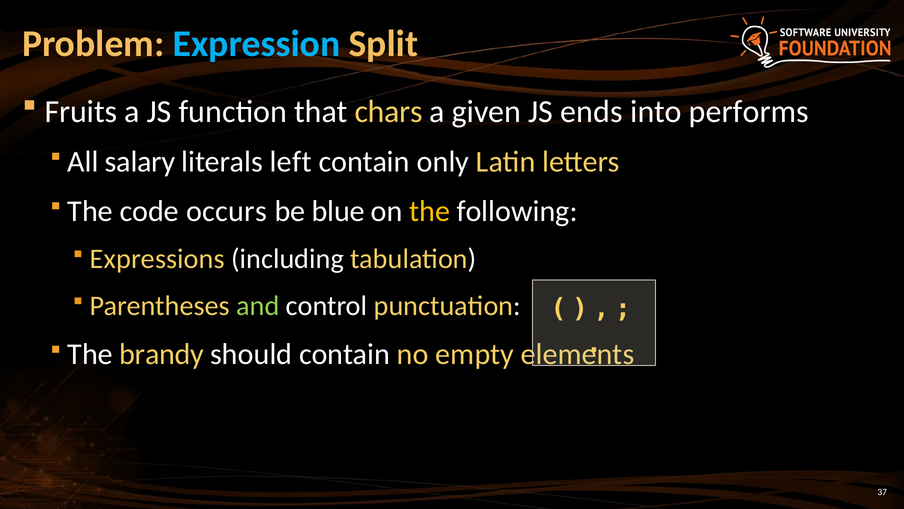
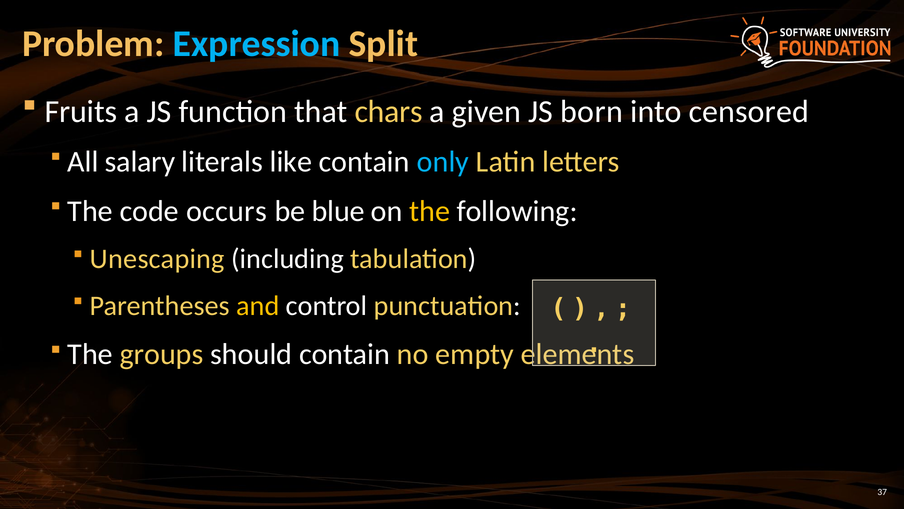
ends: ends -> born
performs: performs -> censored
left: left -> like
only colour: white -> light blue
Expressions: Expressions -> Unescaping
and colour: light green -> yellow
brandy: brandy -> groups
